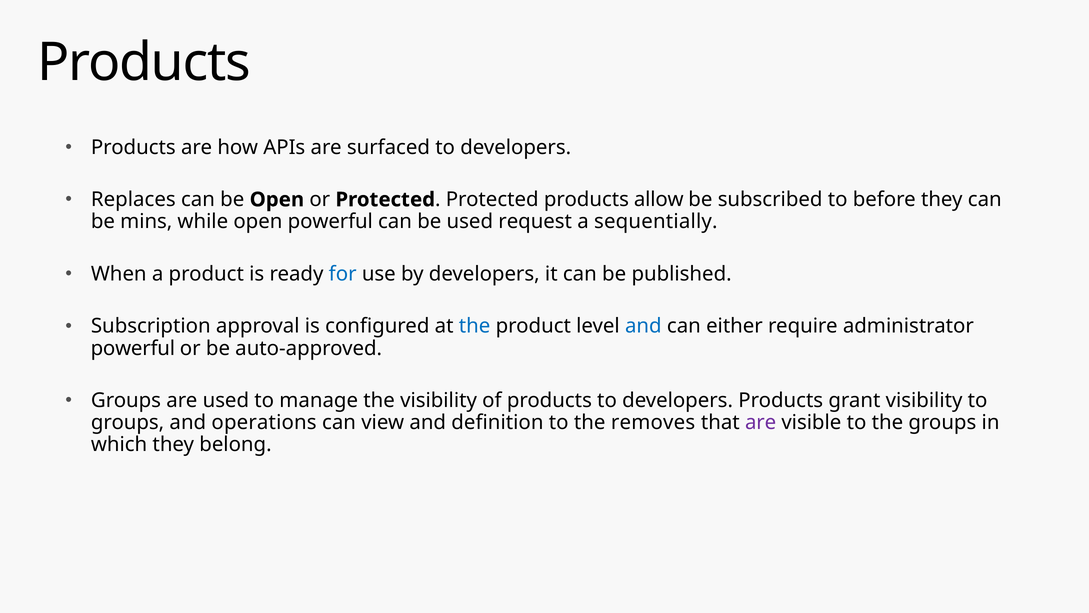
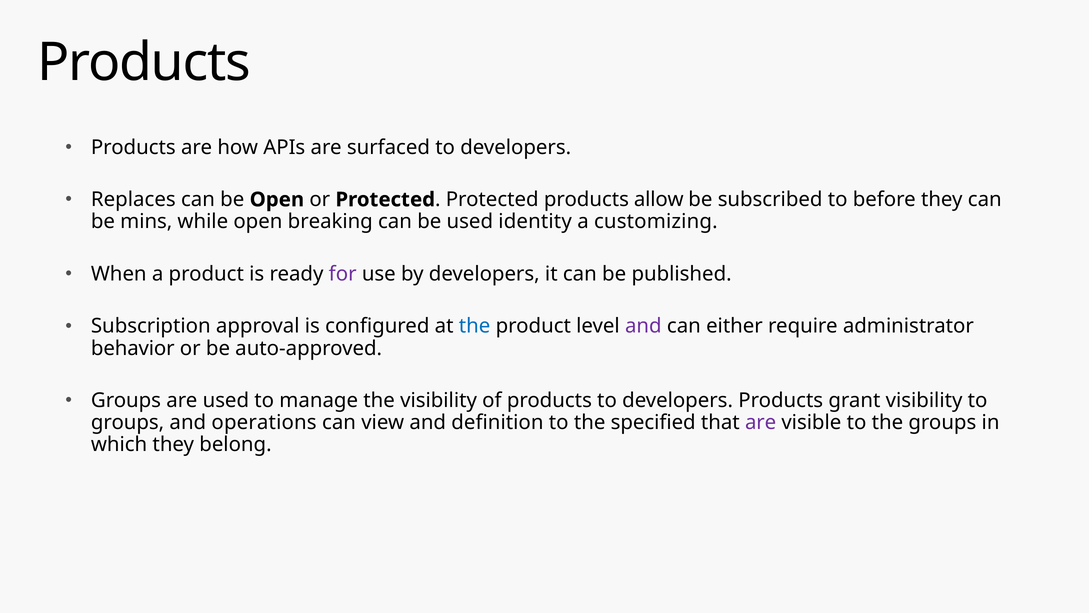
open powerful: powerful -> breaking
request: request -> identity
sequentially: sequentially -> customizing
for colour: blue -> purple
and at (643, 326) colour: blue -> purple
powerful at (133, 348): powerful -> behavior
removes: removes -> specified
